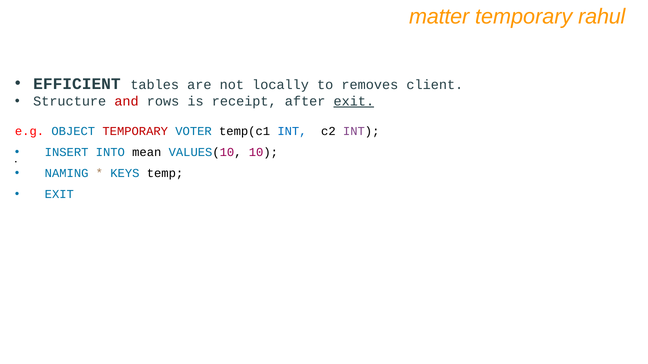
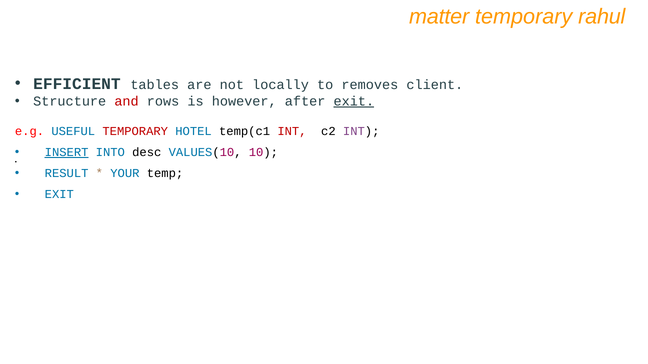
receipt: receipt -> however
OBJECT: OBJECT -> USEFUL
VOTER: VOTER -> HOTEL
INT at (292, 131) colour: blue -> red
INSERT underline: none -> present
mean: mean -> desc
NAMING: NAMING -> RESULT
KEYS: KEYS -> YOUR
